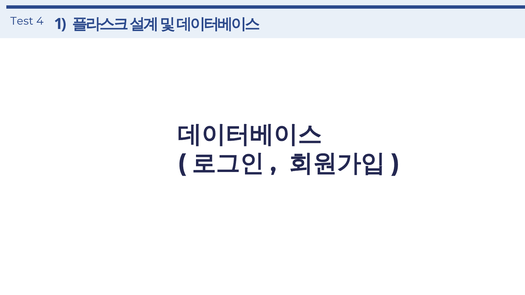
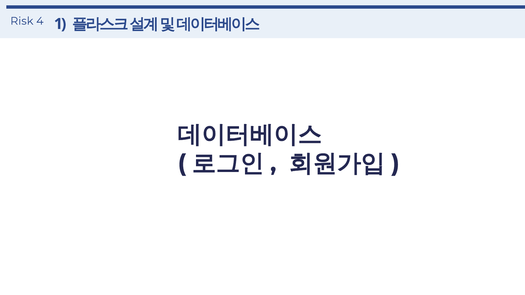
Test: Test -> Risk
